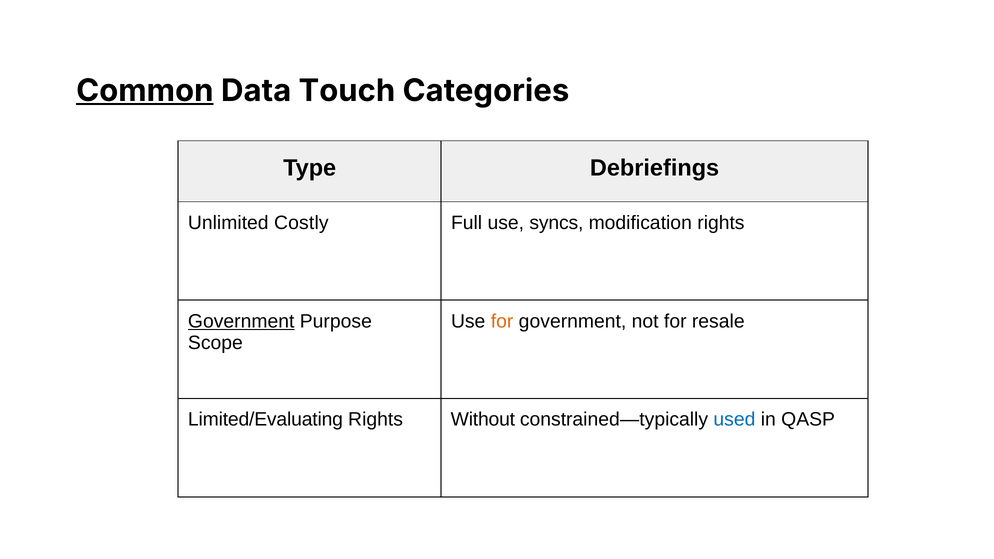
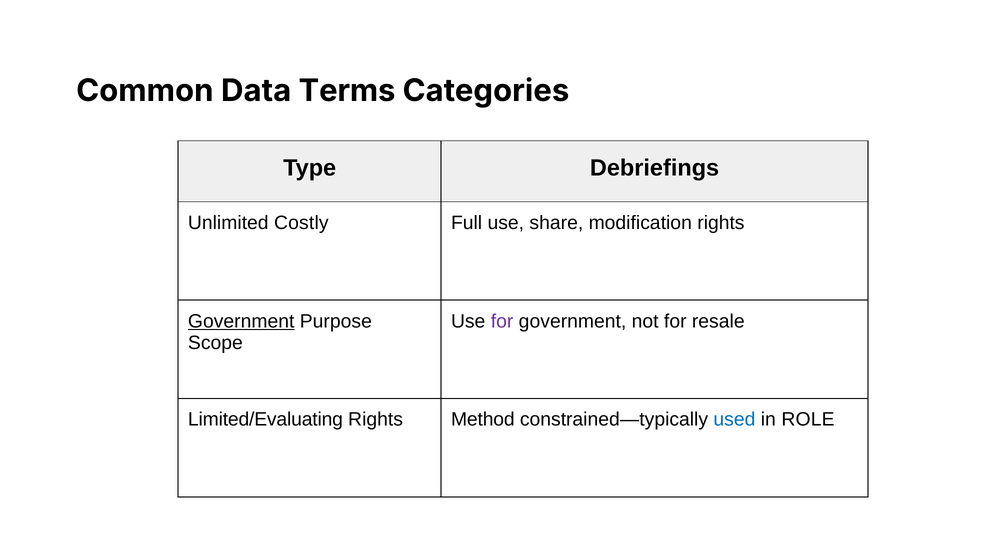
Common underline: present -> none
Touch: Touch -> Terms
syncs: syncs -> share
for at (502, 321) colour: orange -> purple
Without: Without -> Method
QASP: QASP -> ROLE
